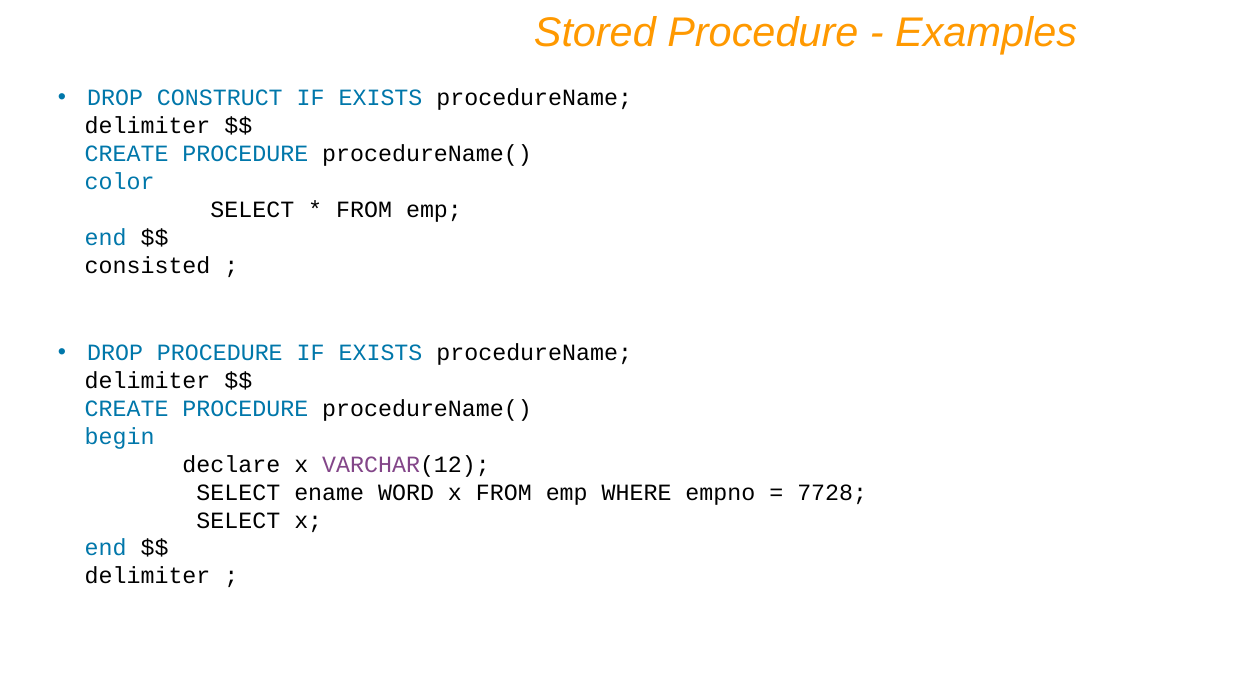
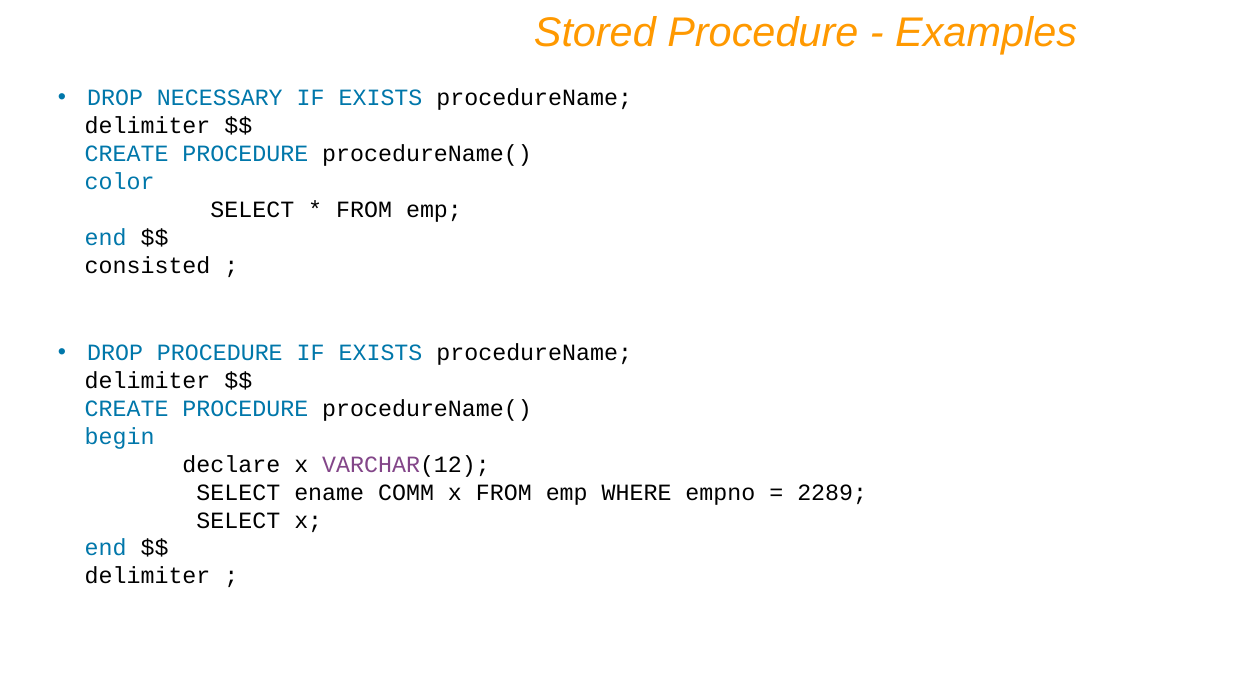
CONSTRUCT: CONSTRUCT -> NECESSARY
WORD: WORD -> COMM
7728: 7728 -> 2289
